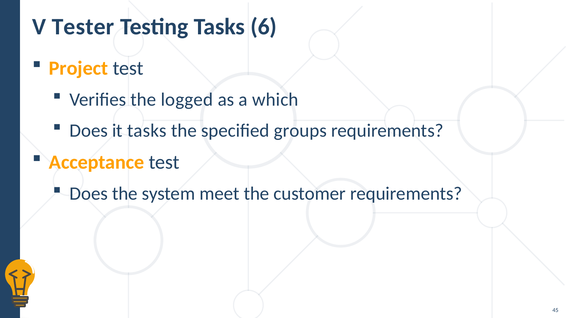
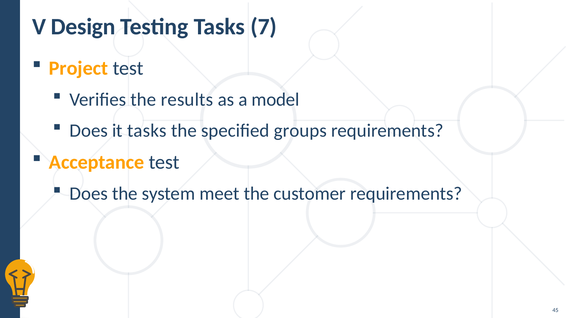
Tester: Tester -> Design
6: 6 -> 7
logged: logged -> results
which: which -> model
